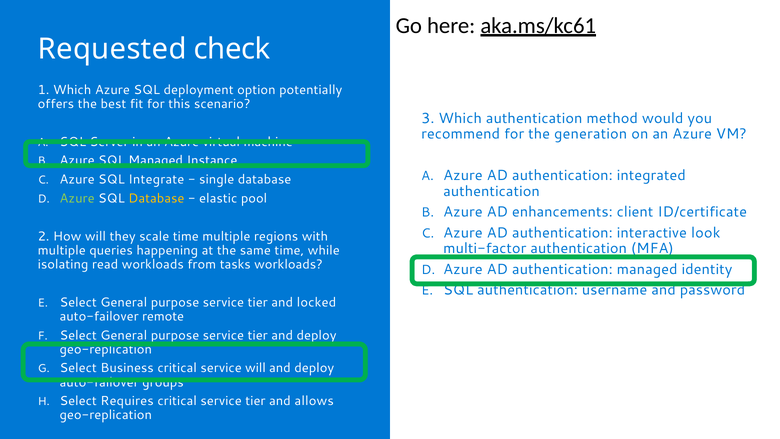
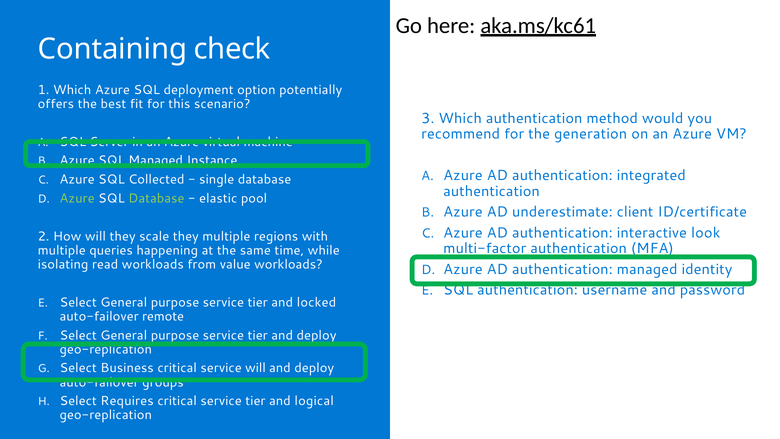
Requested: Requested -> Containing
Integrate: Integrate -> Collected
Database at (156, 198) colour: yellow -> light green
enhancements: enhancements -> underestimate
scale time: time -> they
tasks: tasks -> value
allows: allows -> logical
